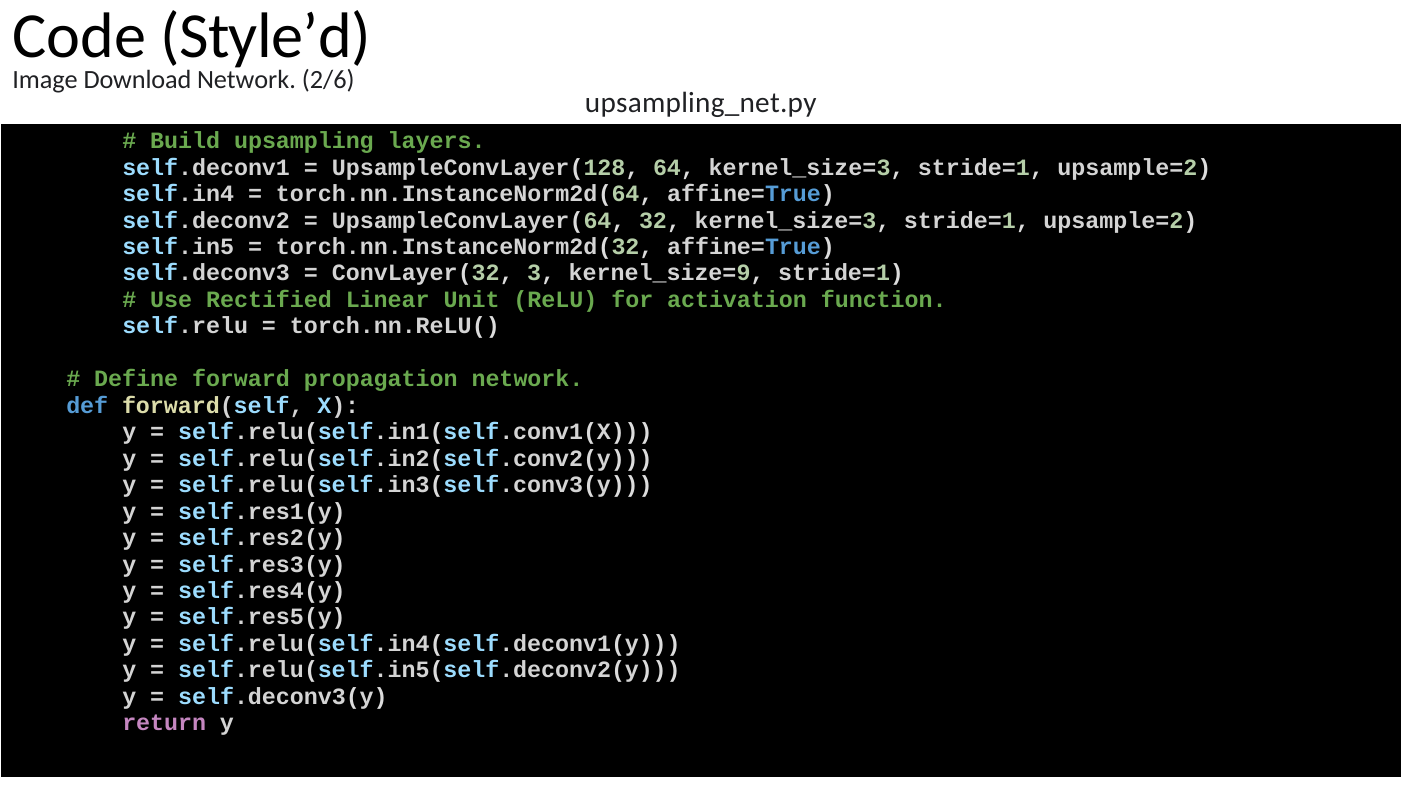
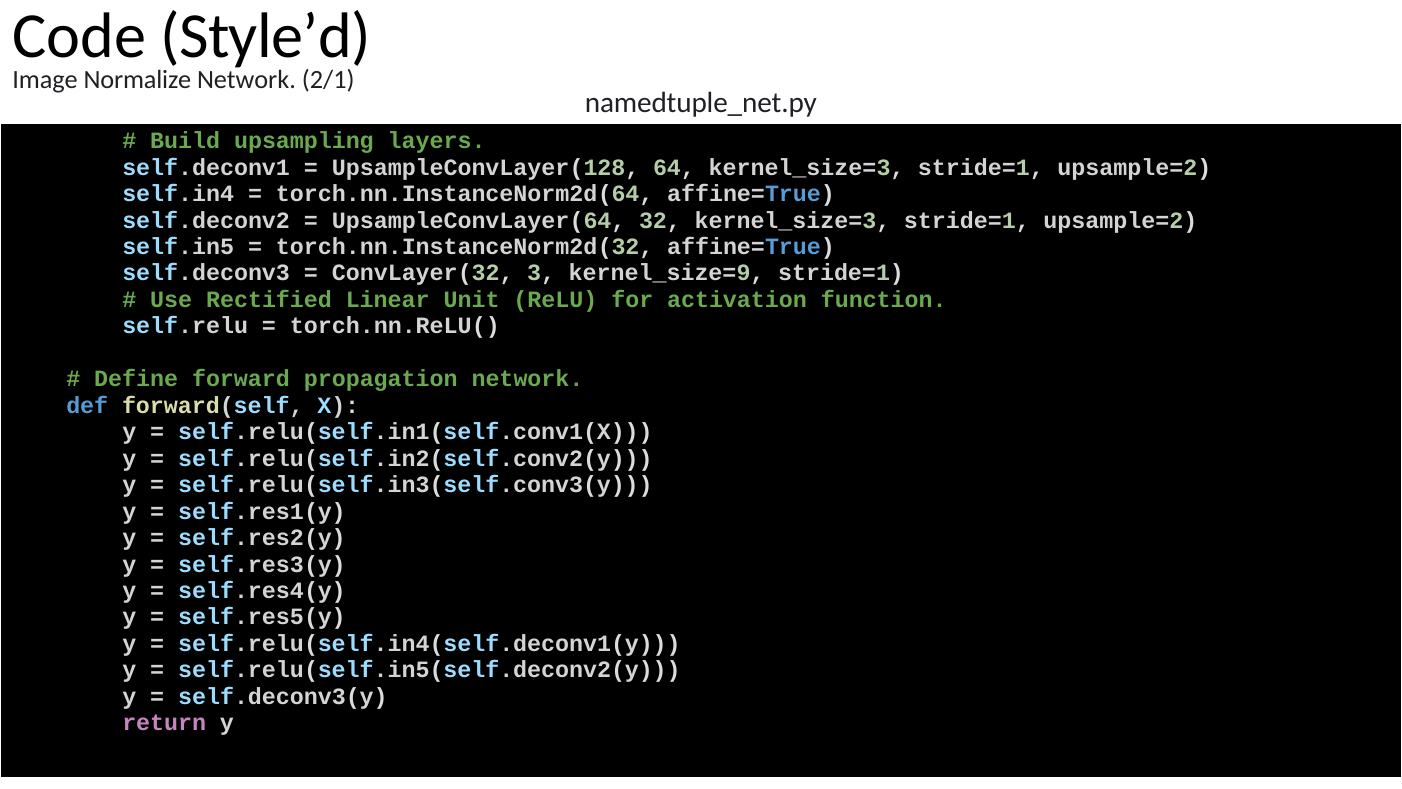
Download: Download -> Normalize
2/6: 2/6 -> 2/1
upsampling_net.py: upsampling_net.py -> namedtuple_net.py
